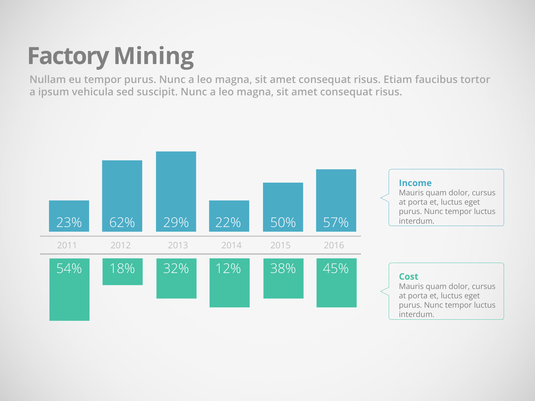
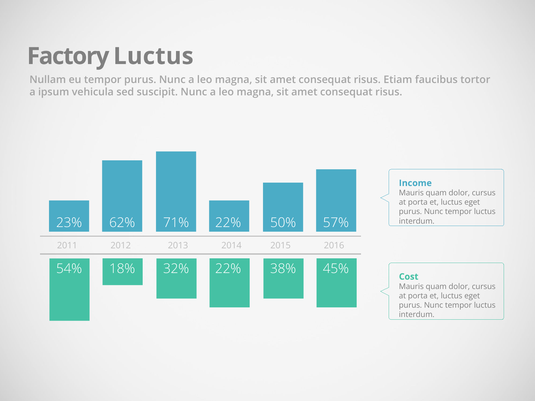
Factory Mining: Mining -> Luctus
29%: 29% -> 71%
32% 12%: 12% -> 22%
